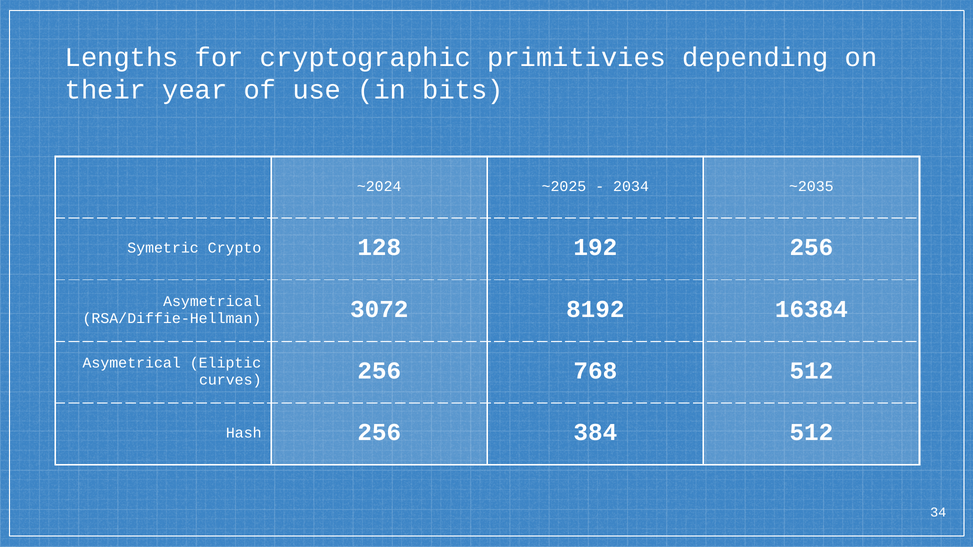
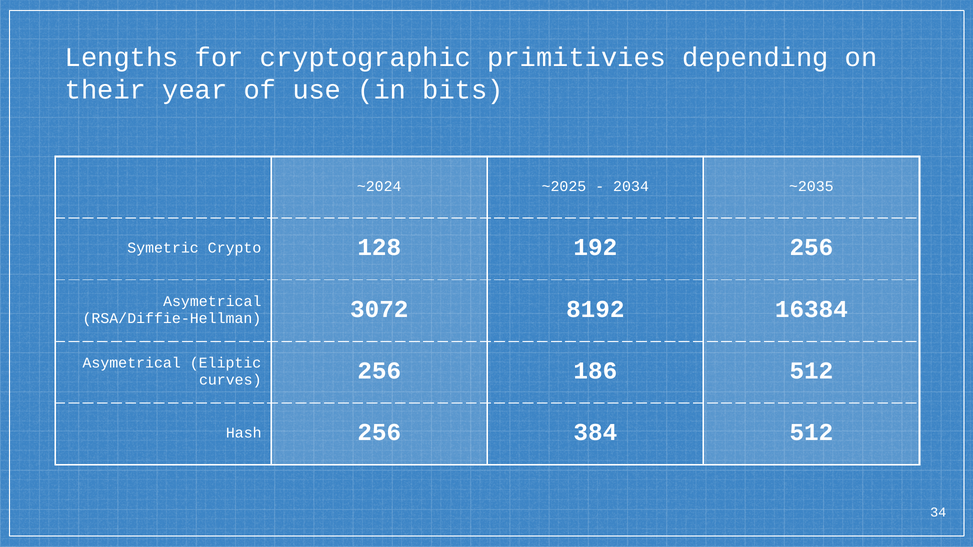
768: 768 -> 186
